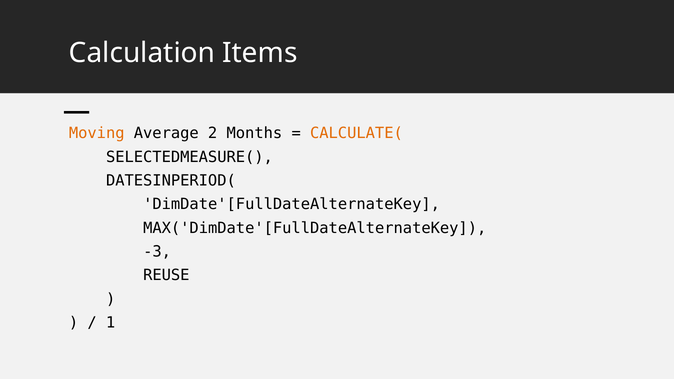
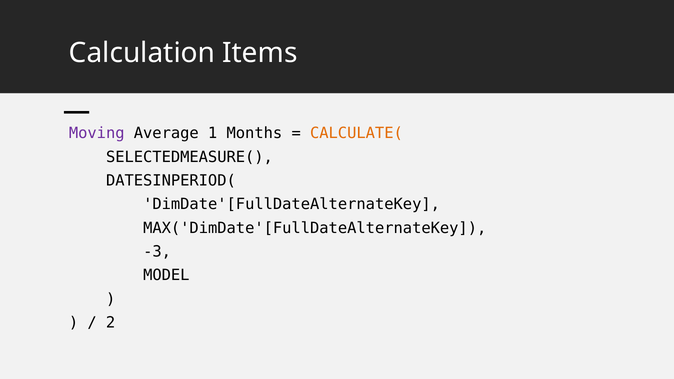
Moving colour: orange -> purple
2: 2 -> 1
REUSE: REUSE -> MODEL
1: 1 -> 2
